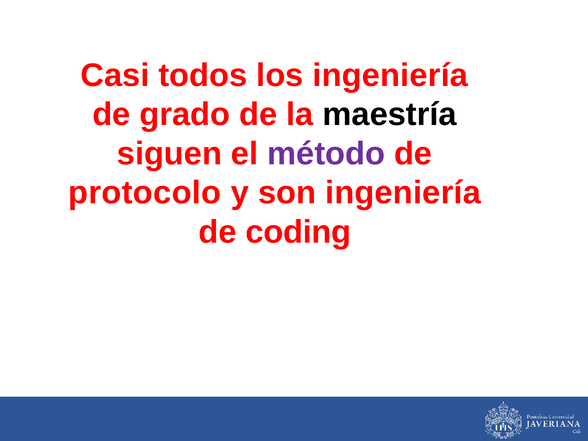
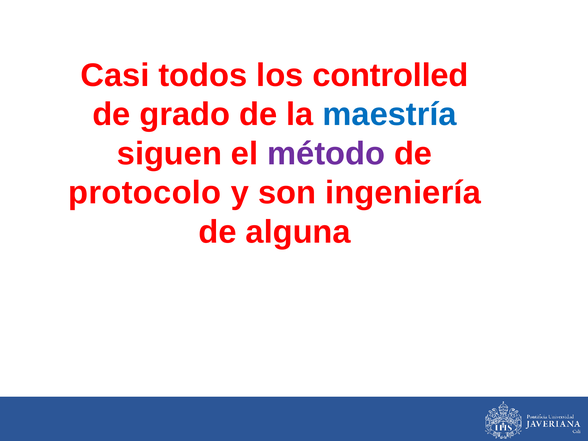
los ingeniería: ingeniería -> controlled
maestría colour: black -> blue
coding: coding -> alguna
